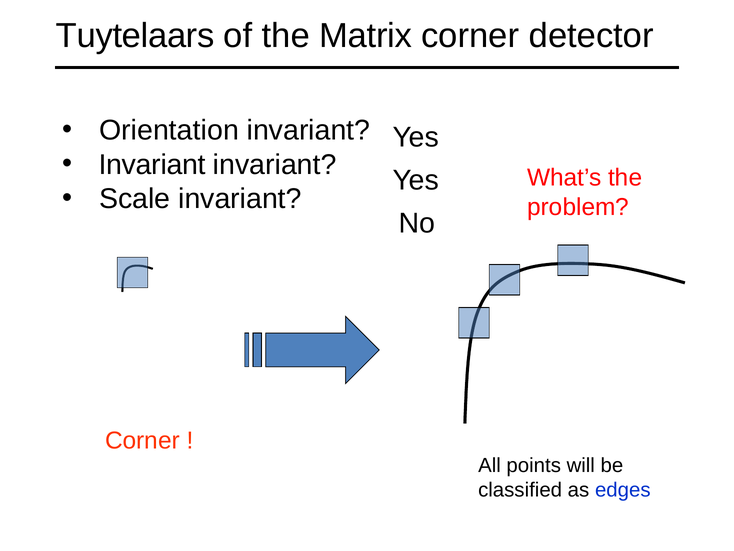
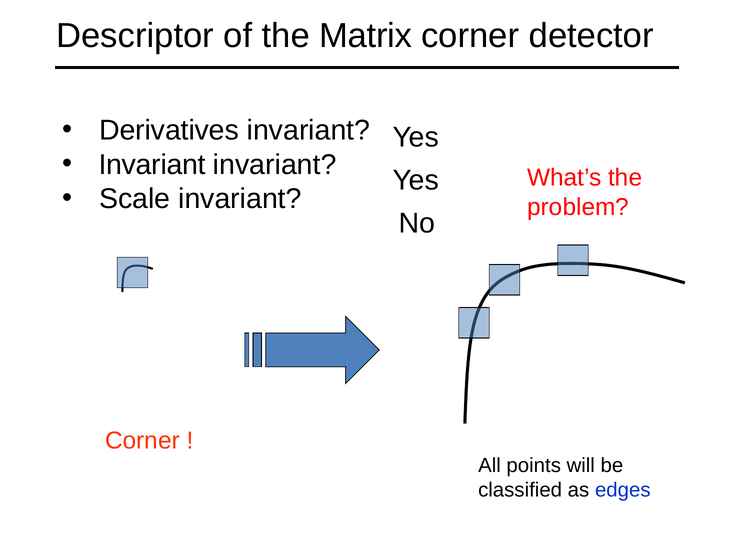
Tuytelaars: Tuytelaars -> Descriptor
Orientation: Orientation -> Derivatives
